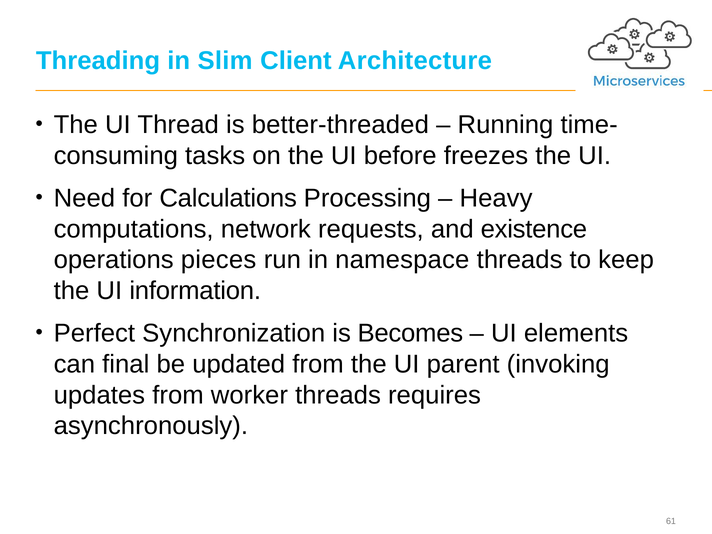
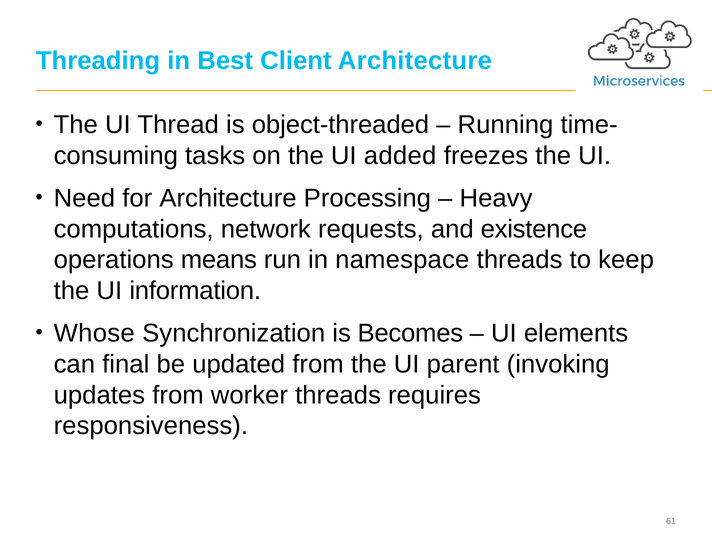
Slim: Slim -> Best
better-threaded: better-threaded -> object-threaded
before: before -> added
for Calculations: Calculations -> Architecture
pieces: pieces -> means
Perfect: Perfect -> Whose
asynchronously: asynchronously -> responsiveness
